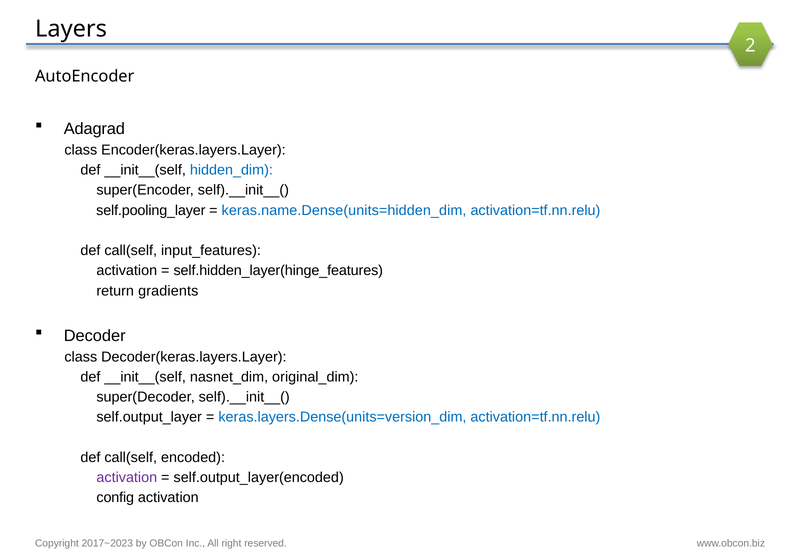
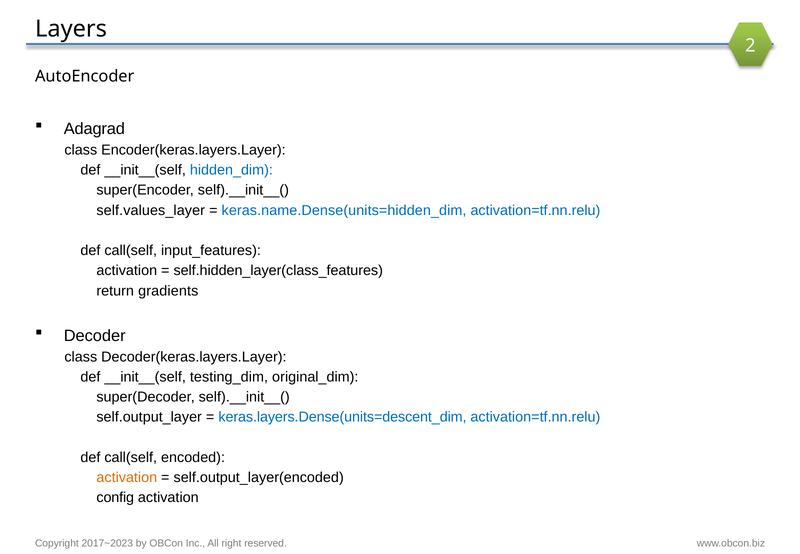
self.pooling_layer: self.pooling_layer -> self.values_layer
self.hidden_layer(hinge_features: self.hidden_layer(hinge_features -> self.hidden_layer(class_features
nasnet_dim: nasnet_dim -> testing_dim
keras.layers.Dense(units=version_dim: keras.layers.Dense(units=version_dim -> keras.layers.Dense(units=descent_dim
activation at (127, 477) colour: purple -> orange
